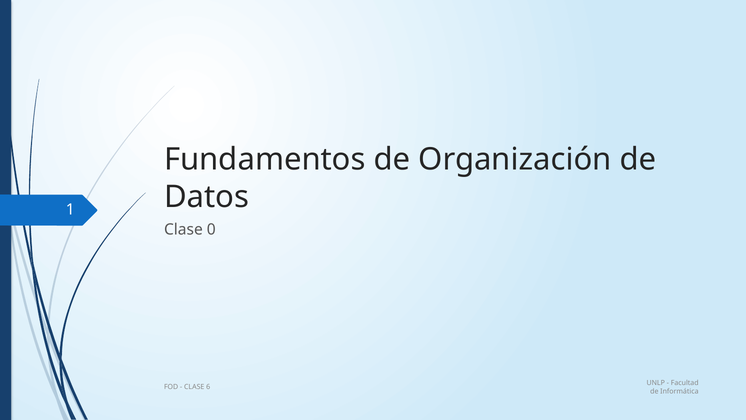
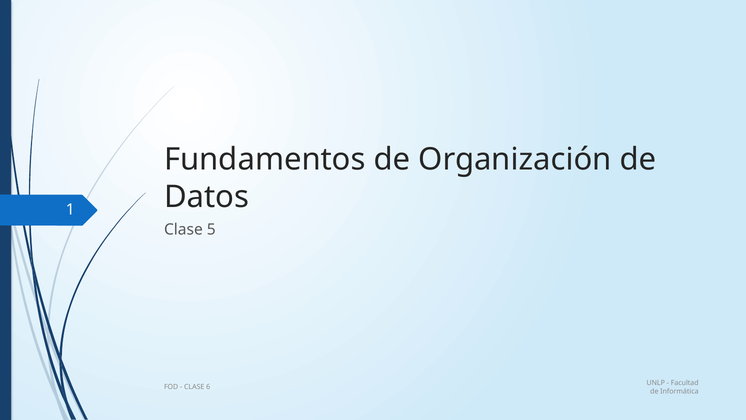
0: 0 -> 5
